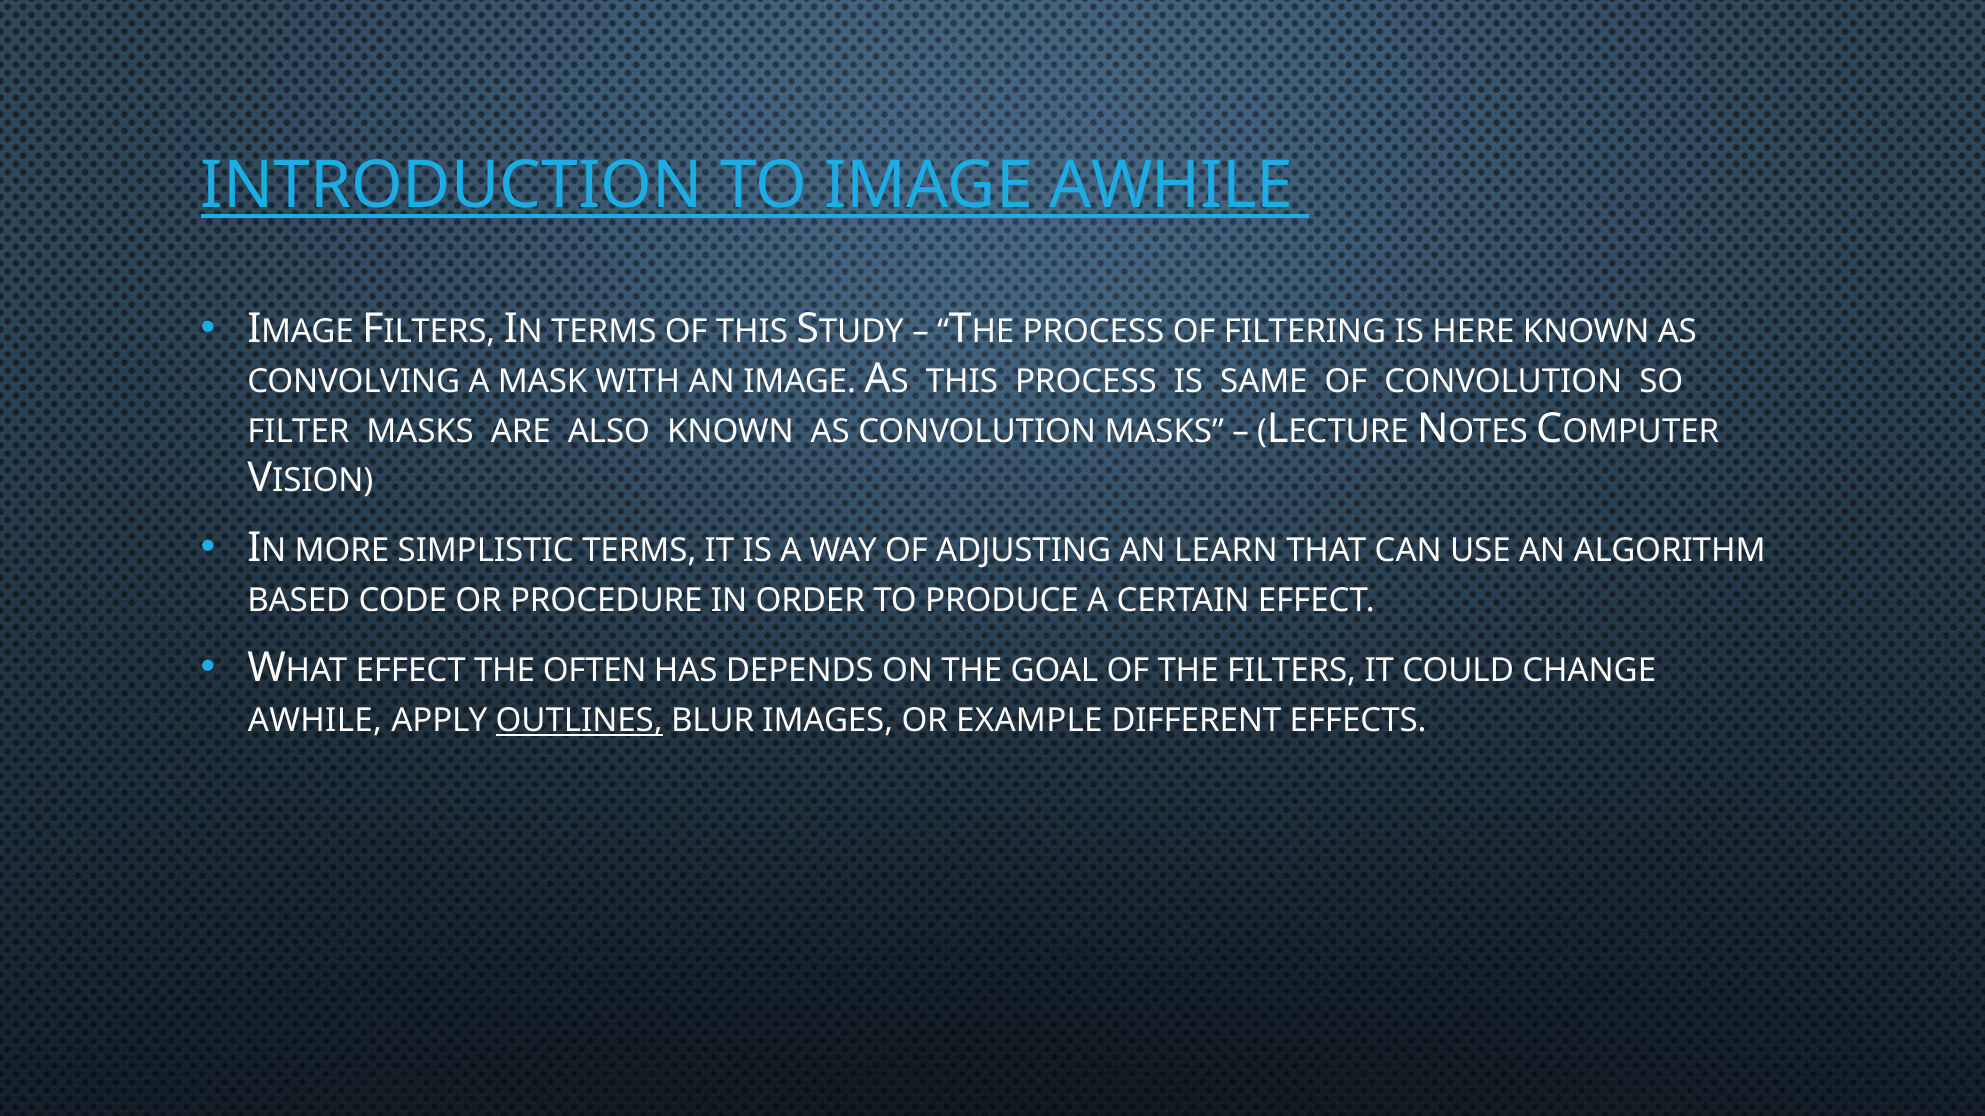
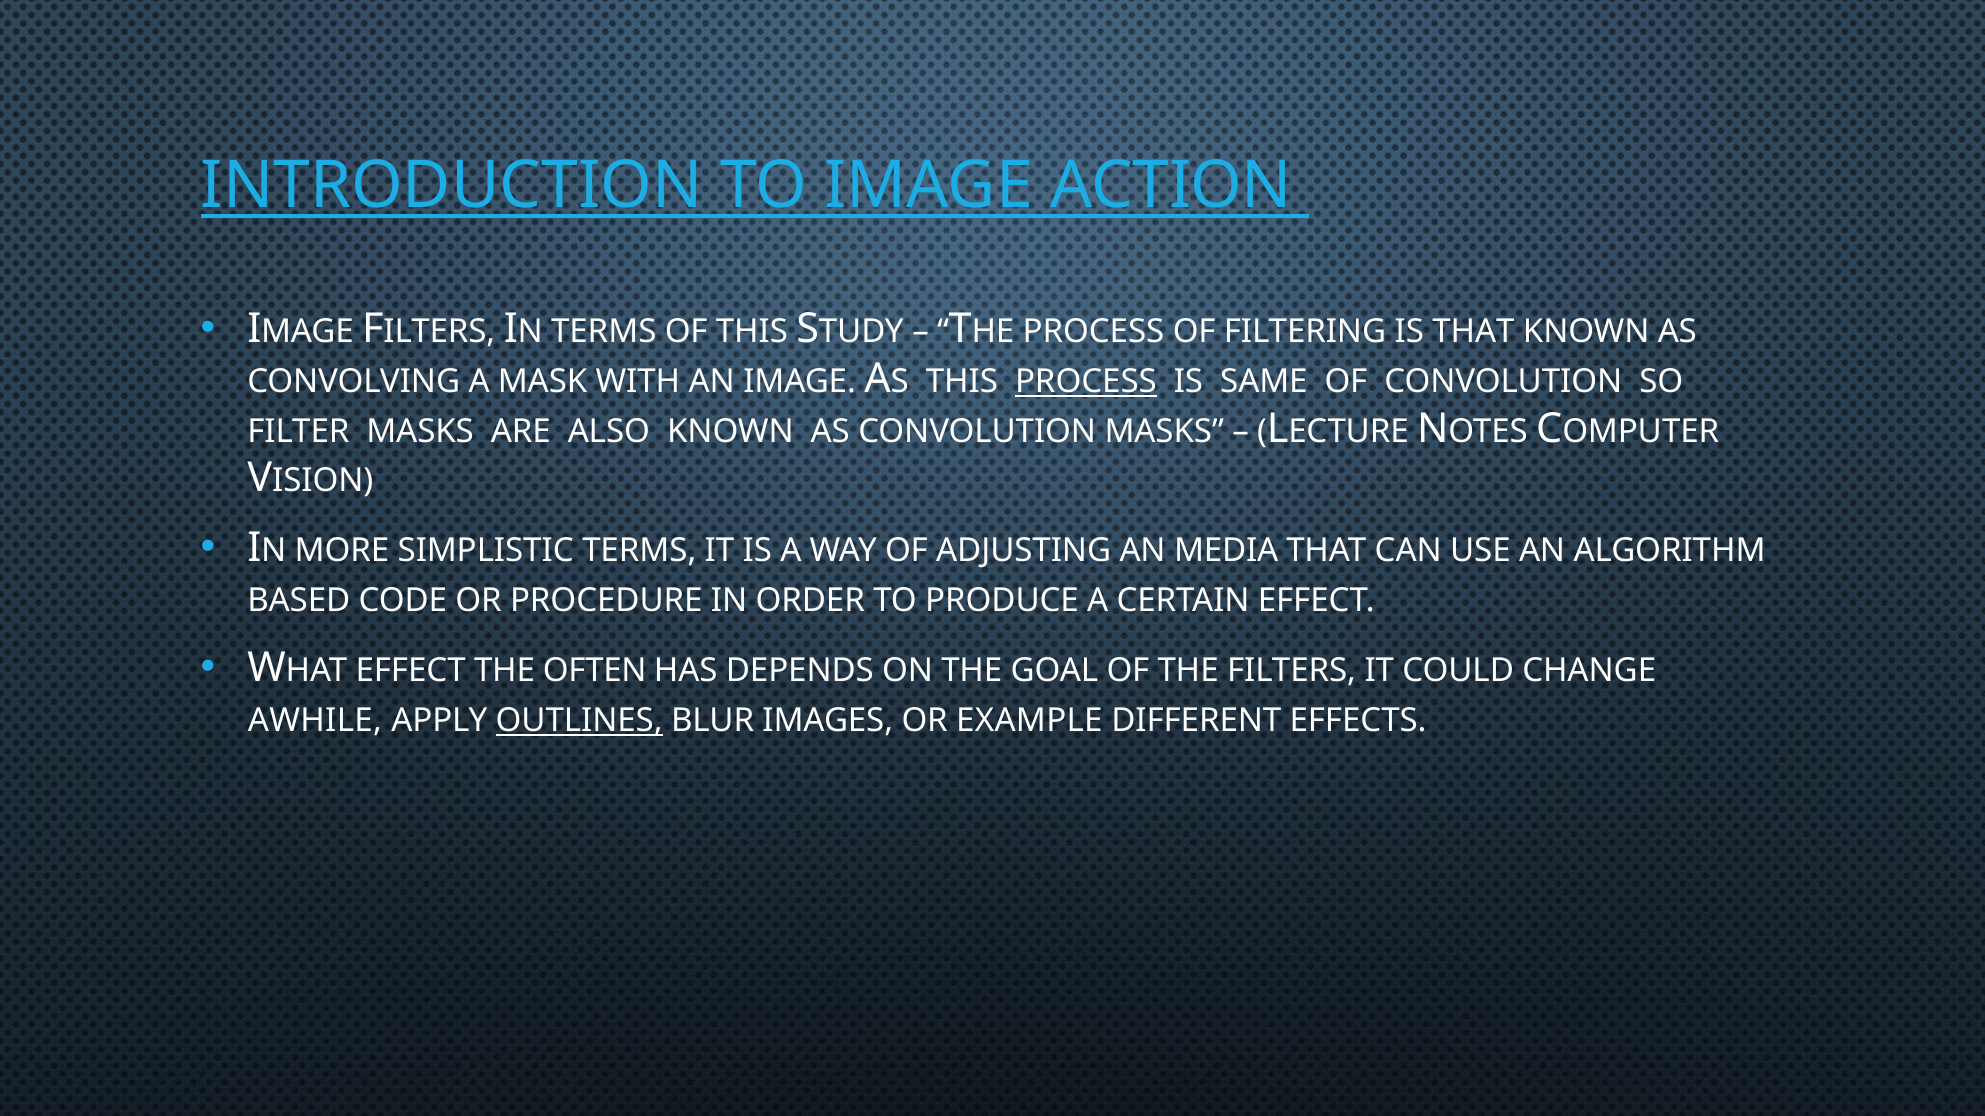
IMAGE AWHILE: AWHILE -> ACTION
IS HERE: HERE -> THAT
PROCESS at (1086, 382) underline: none -> present
LEARN: LEARN -> MEDIA
